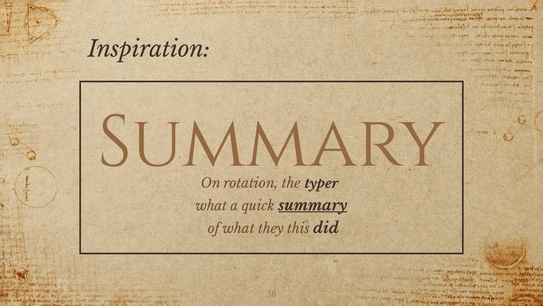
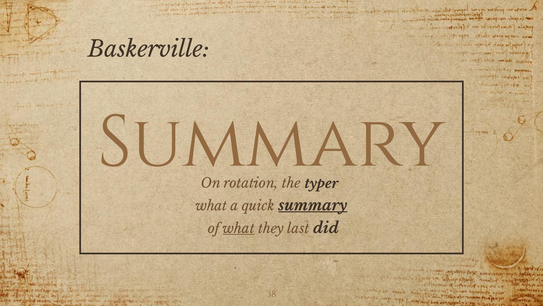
Inspiration: Inspiration -> Baskerville
what at (239, 228) underline: none -> present
this: this -> last
